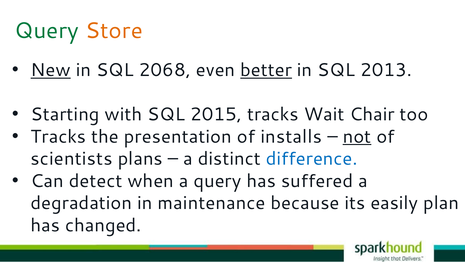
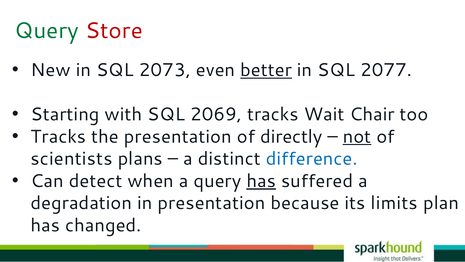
Store colour: orange -> red
New underline: present -> none
2068: 2068 -> 2073
2013: 2013 -> 2077
2015: 2015 -> 2069
installs: installs -> directly
has at (261, 181) underline: none -> present
in maintenance: maintenance -> presentation
easily: easily -> limits
